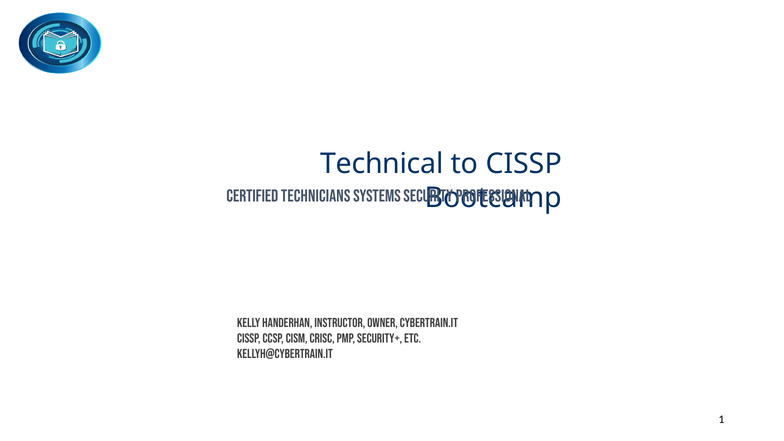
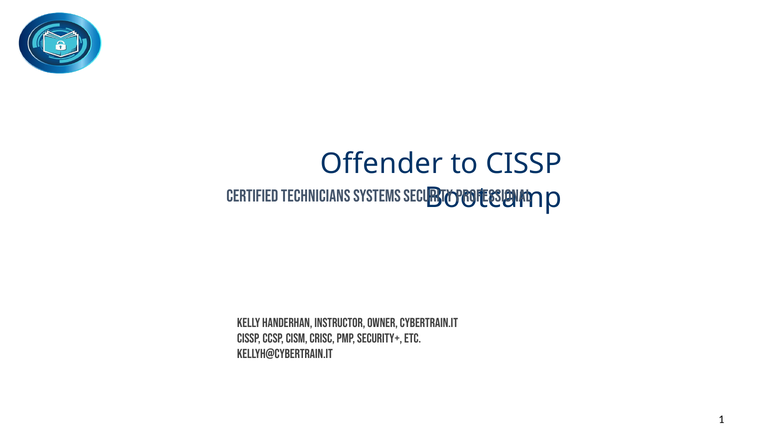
Technical: Technical -> Offender
